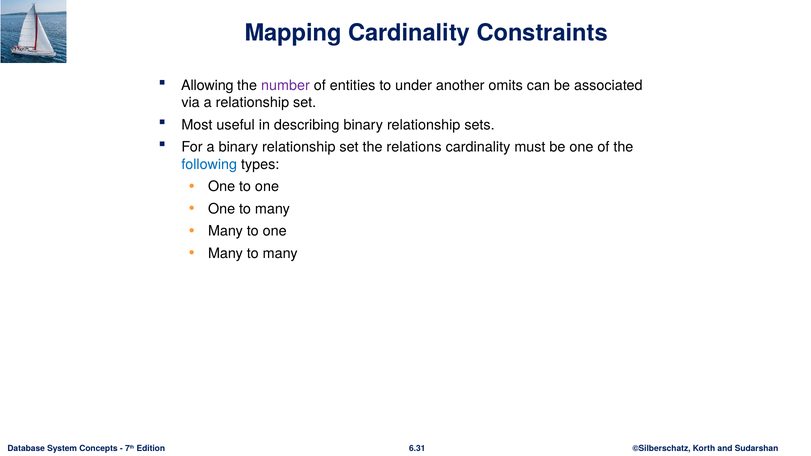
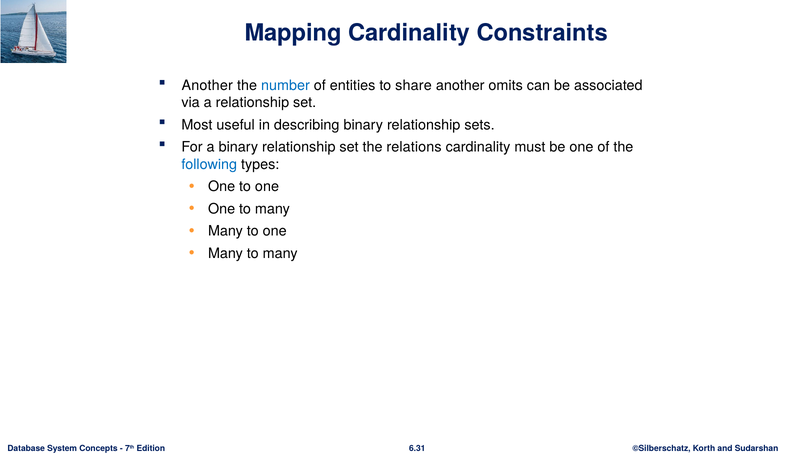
Allowing at (207, 85): Allowing -> Another
number colour: purple -> blue
under: under -> share
